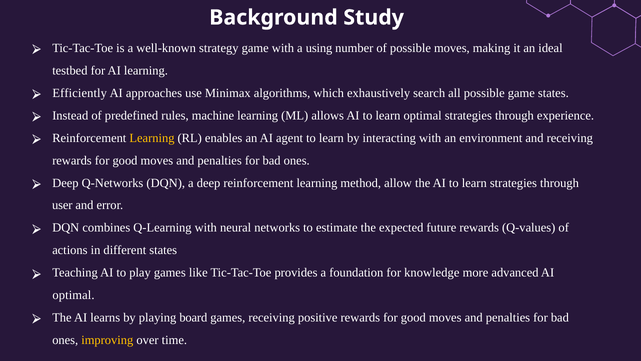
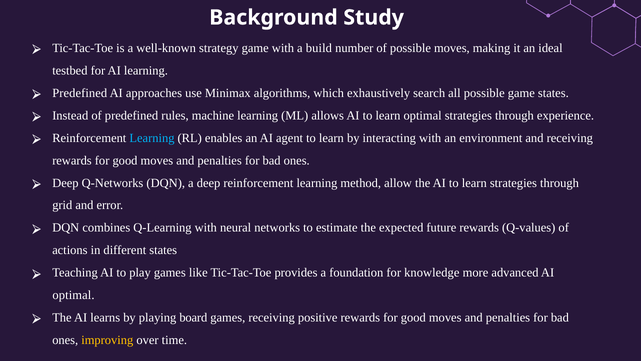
using: using -> build
Efficiently at (80, 93): Efficiently -> Predefined
Learning at (152, 138) colour: yellow -> light blue
user: user -> grid
